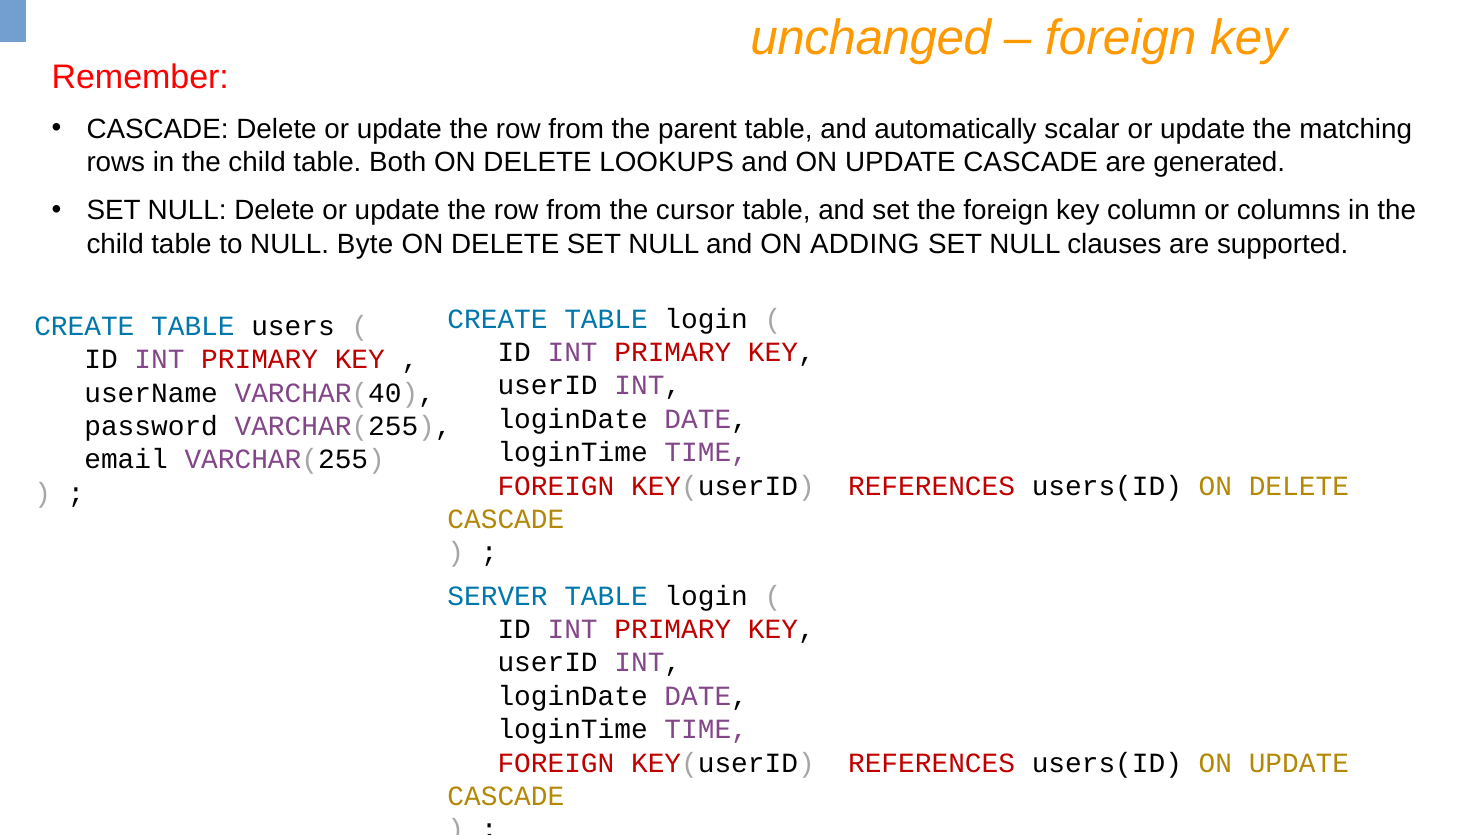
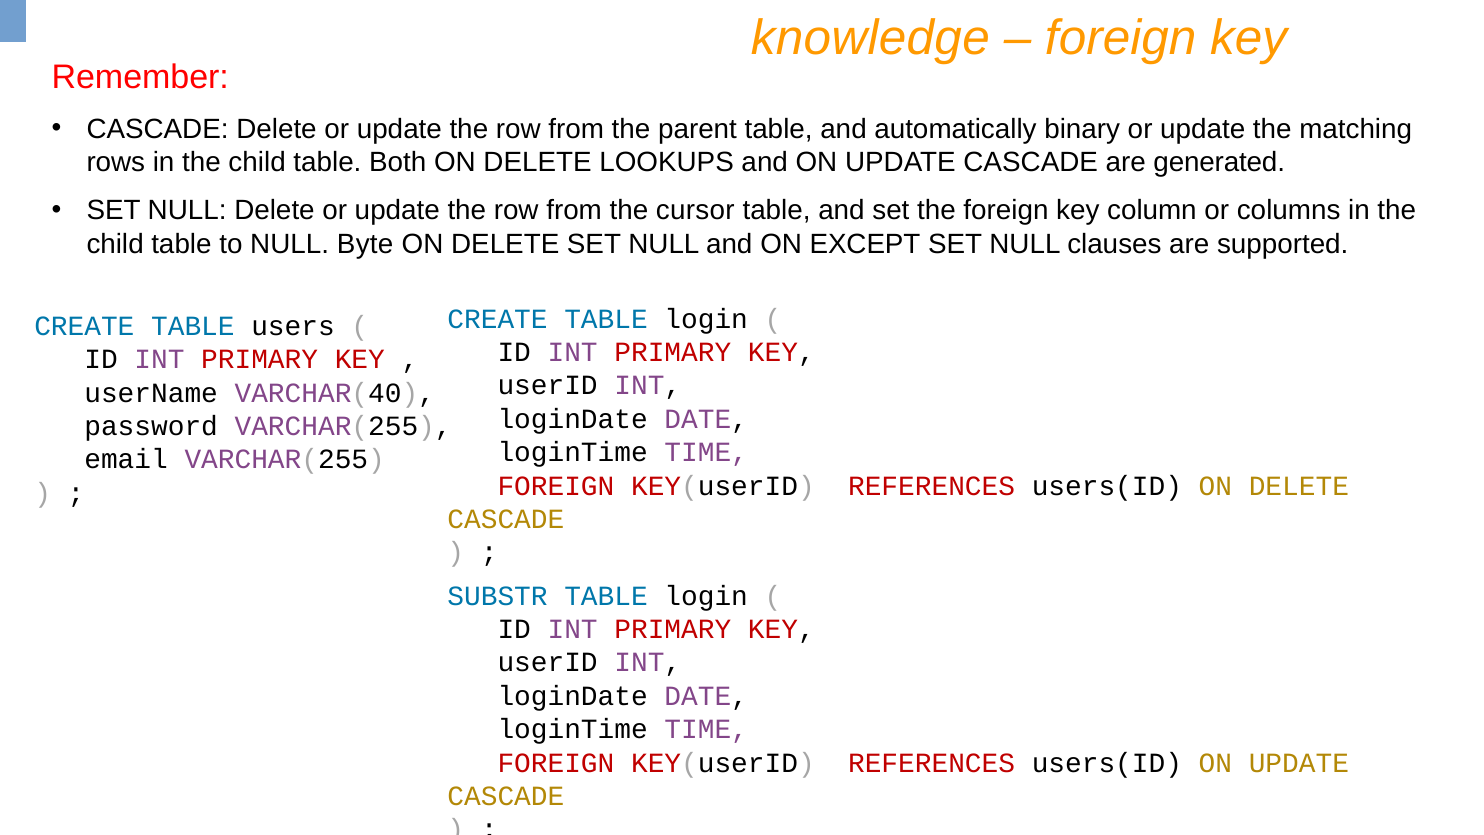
unchanged: unchanged -> knowledge
scalar: scalar -> binary
ADDING: ADDING -> EXCEPT
SERVER: SERVER -> SUBSTR
